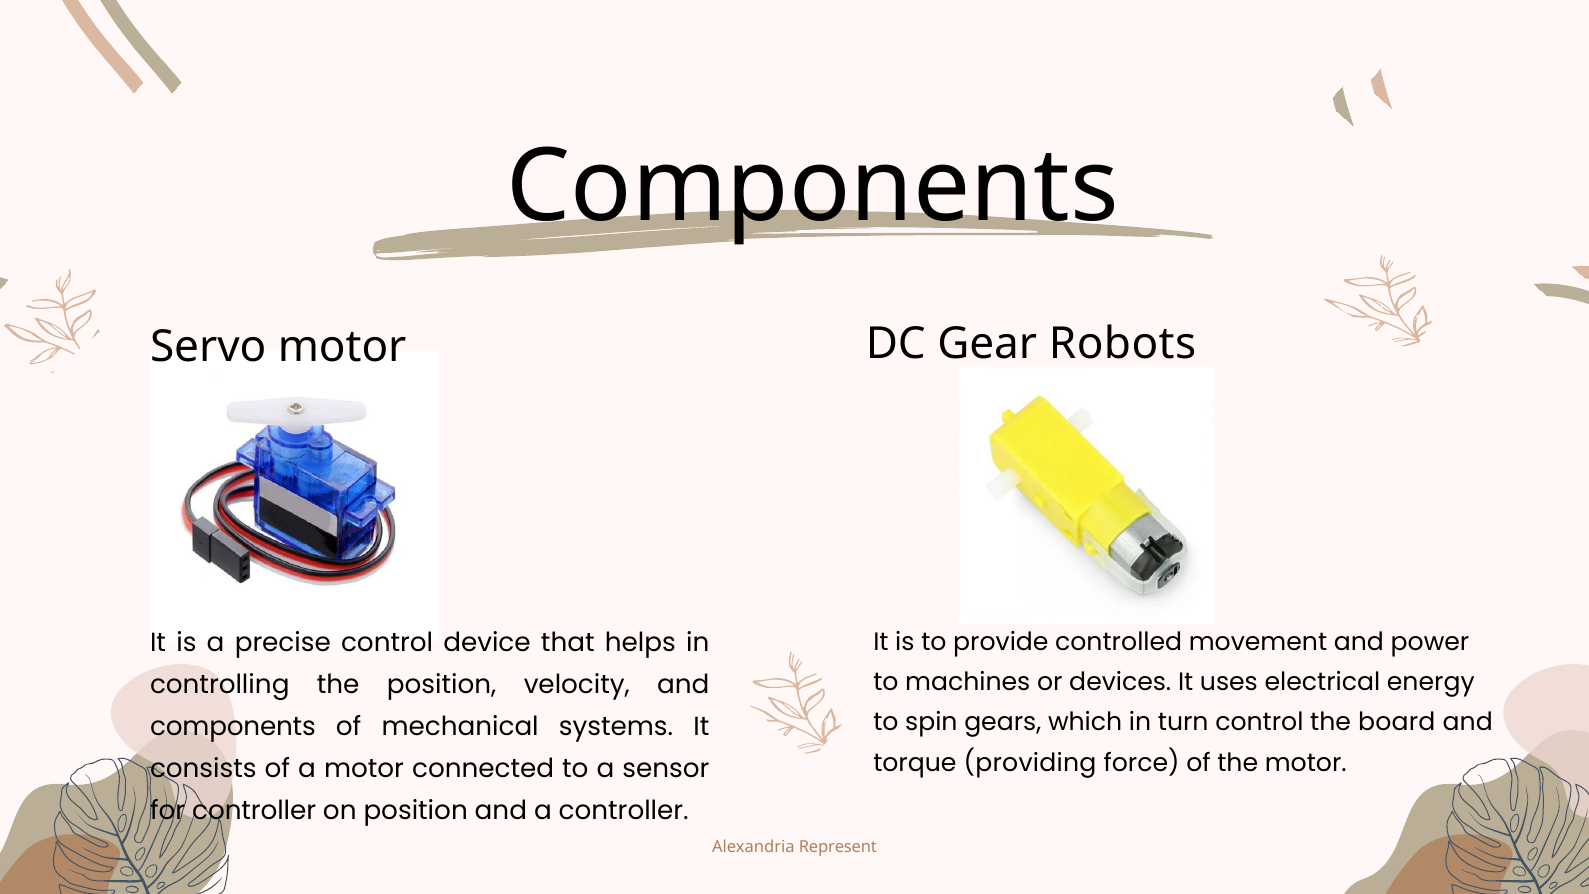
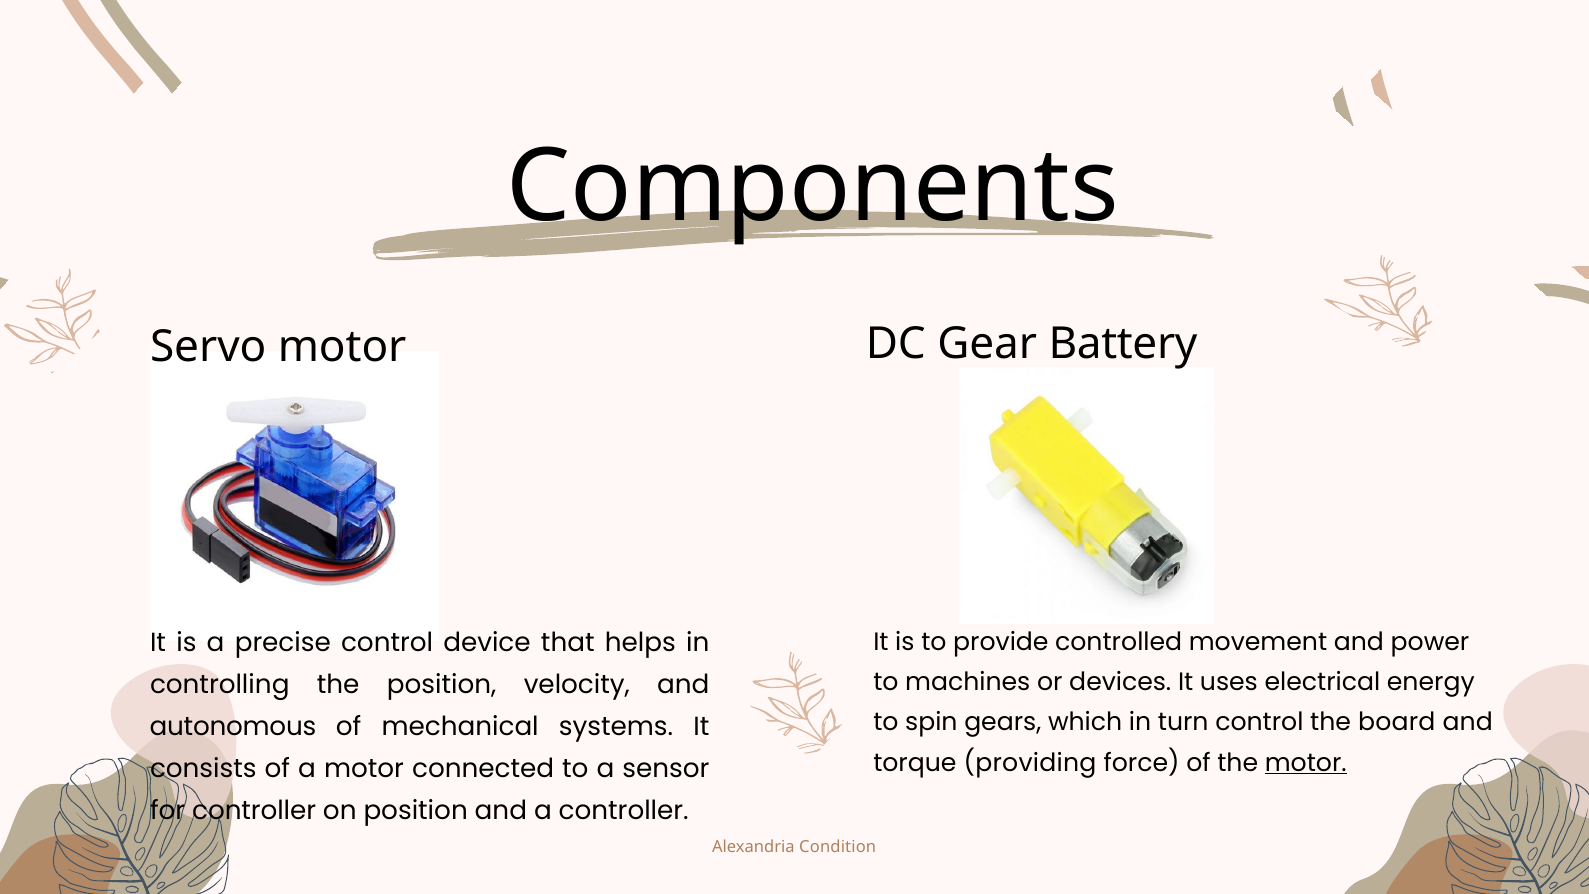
Robots: Robots -> Battery
components at (233, 726): components -> autonomous
motor at (1306, 763) underline: none -> present
Represent: Represent -> Condition
